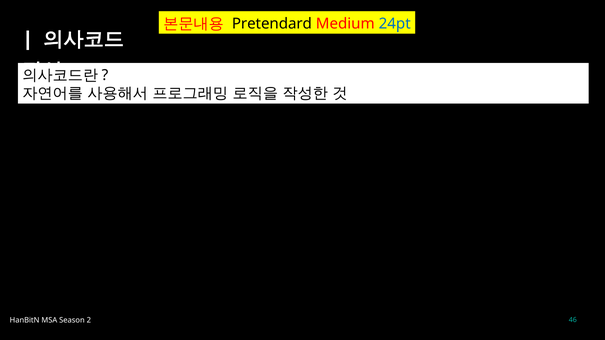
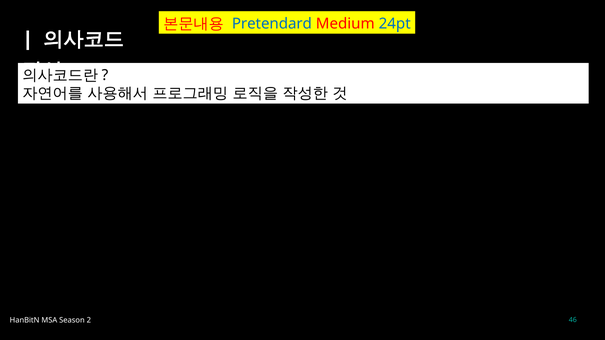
Pretendard colour: black -> blue
